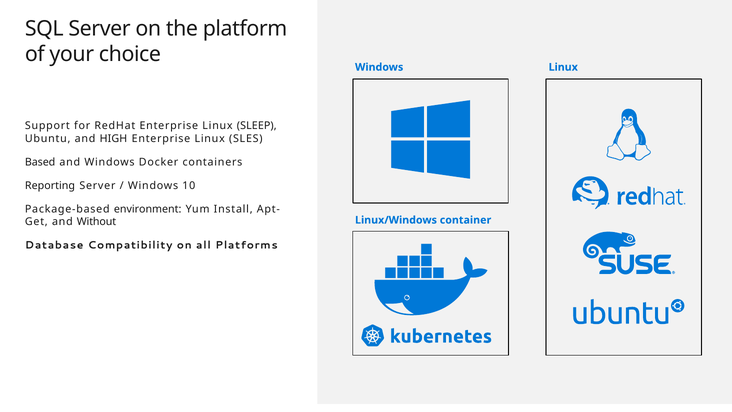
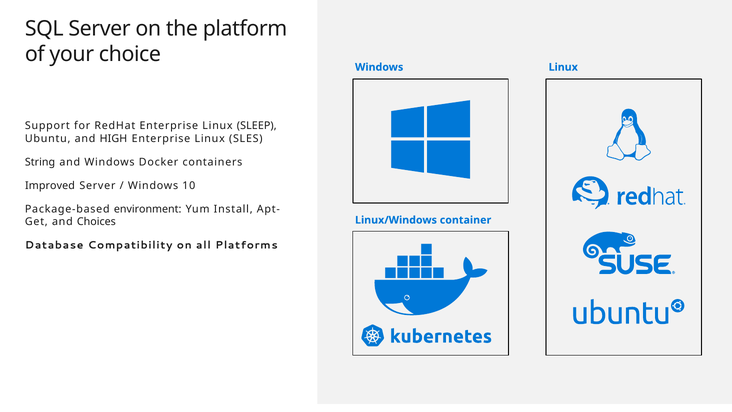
Based: Based -> String
Reporting: Reporting -> Improved
Without: Without -> Choices
